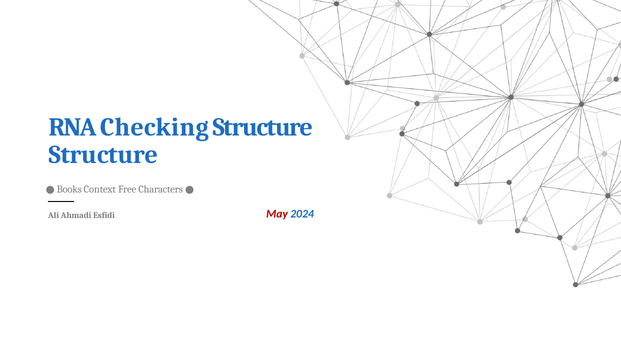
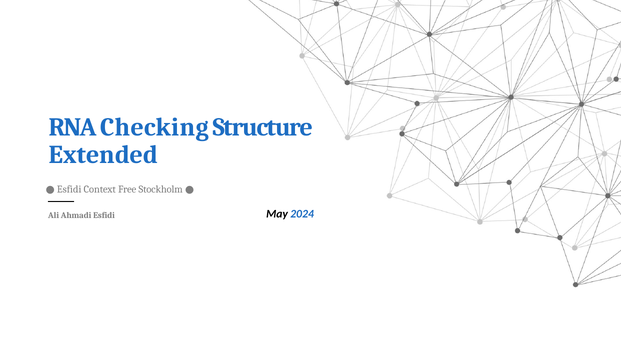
Structure at (103, 155): Structure -> Extended
Books at (69, 190): Books -> Esfidi
Characters: Characters -> Stockholm
May colour: red -> black
